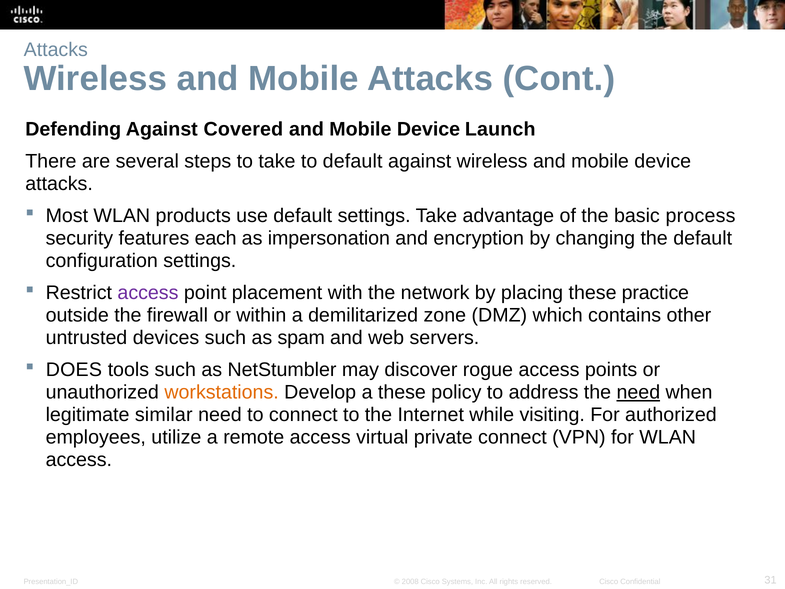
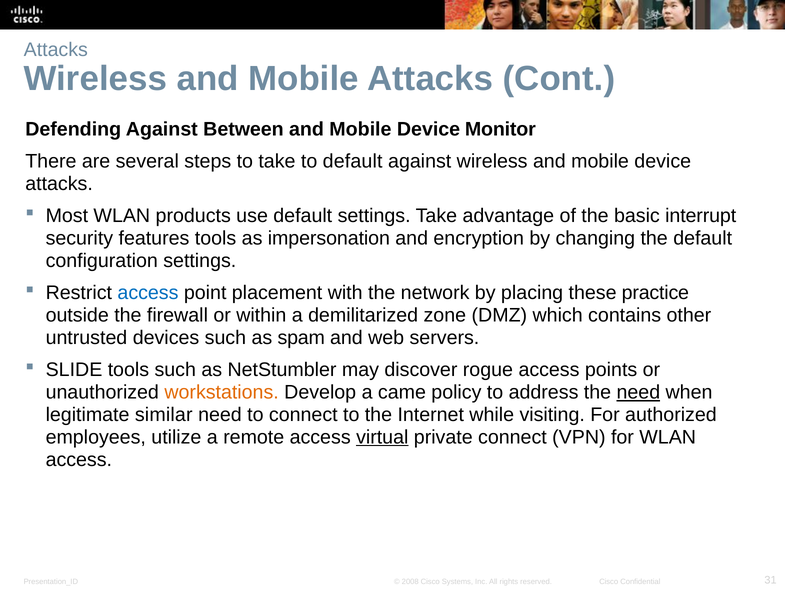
Covered: Covered -> Between
Launch: Launch -> Monitor
process: process -> interrupt
features each: each -> tools
access at (148, 293) colour: purple -> blue
DOES: DOES -> SLIDE
a these: these -> came
virtual underline: none -> present
